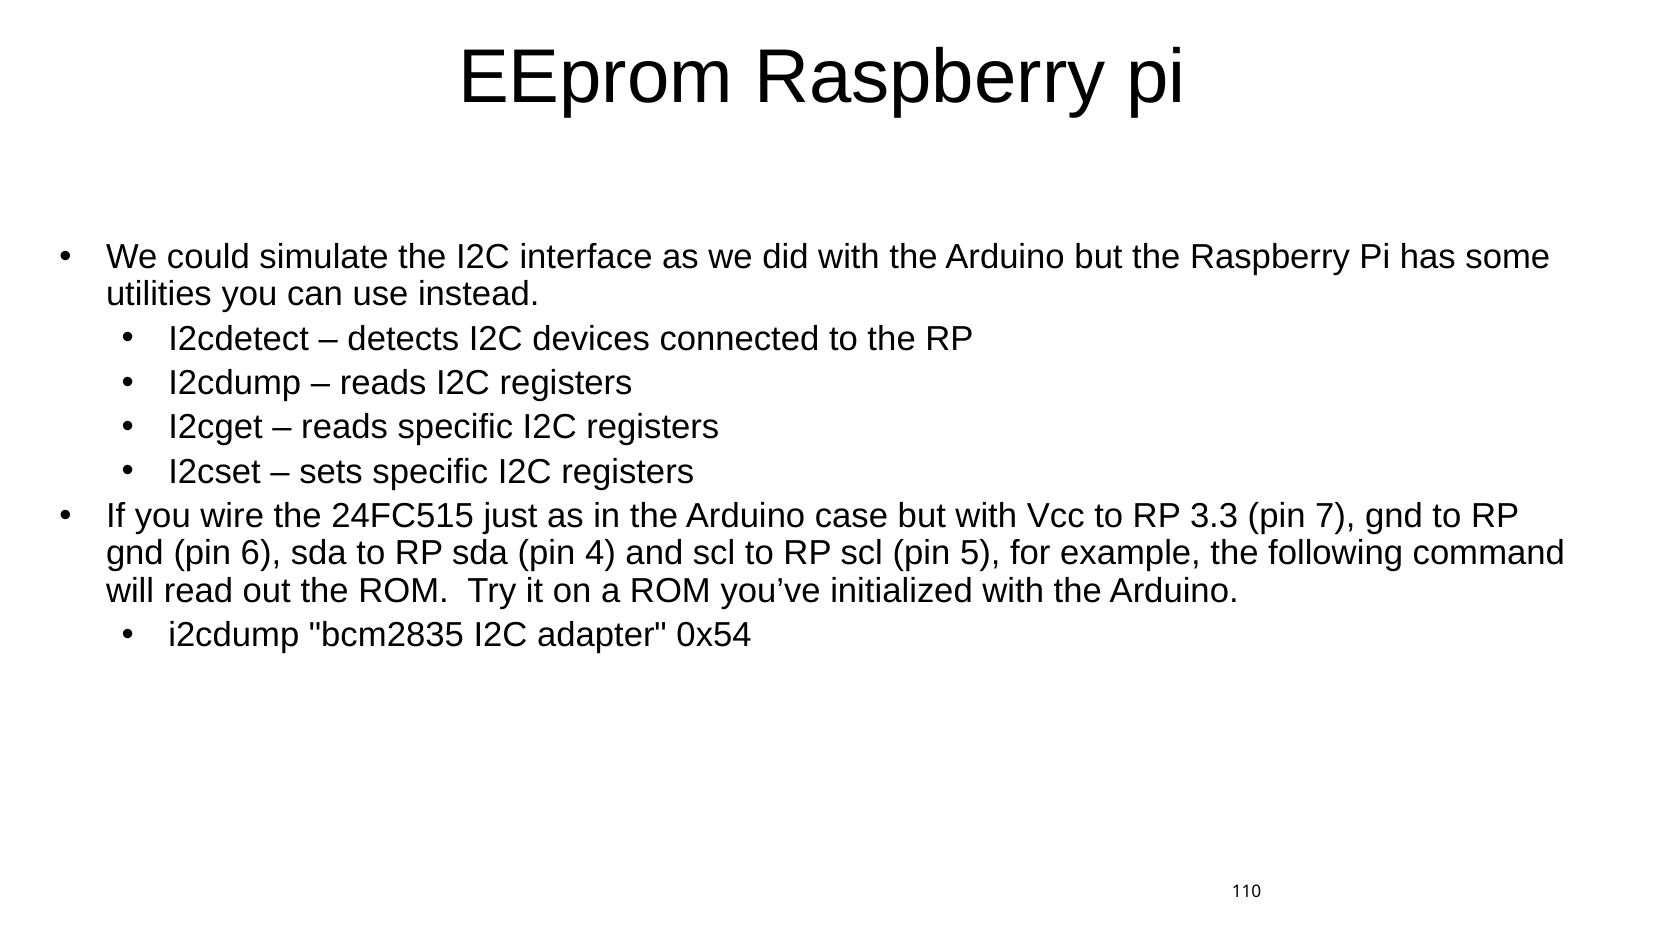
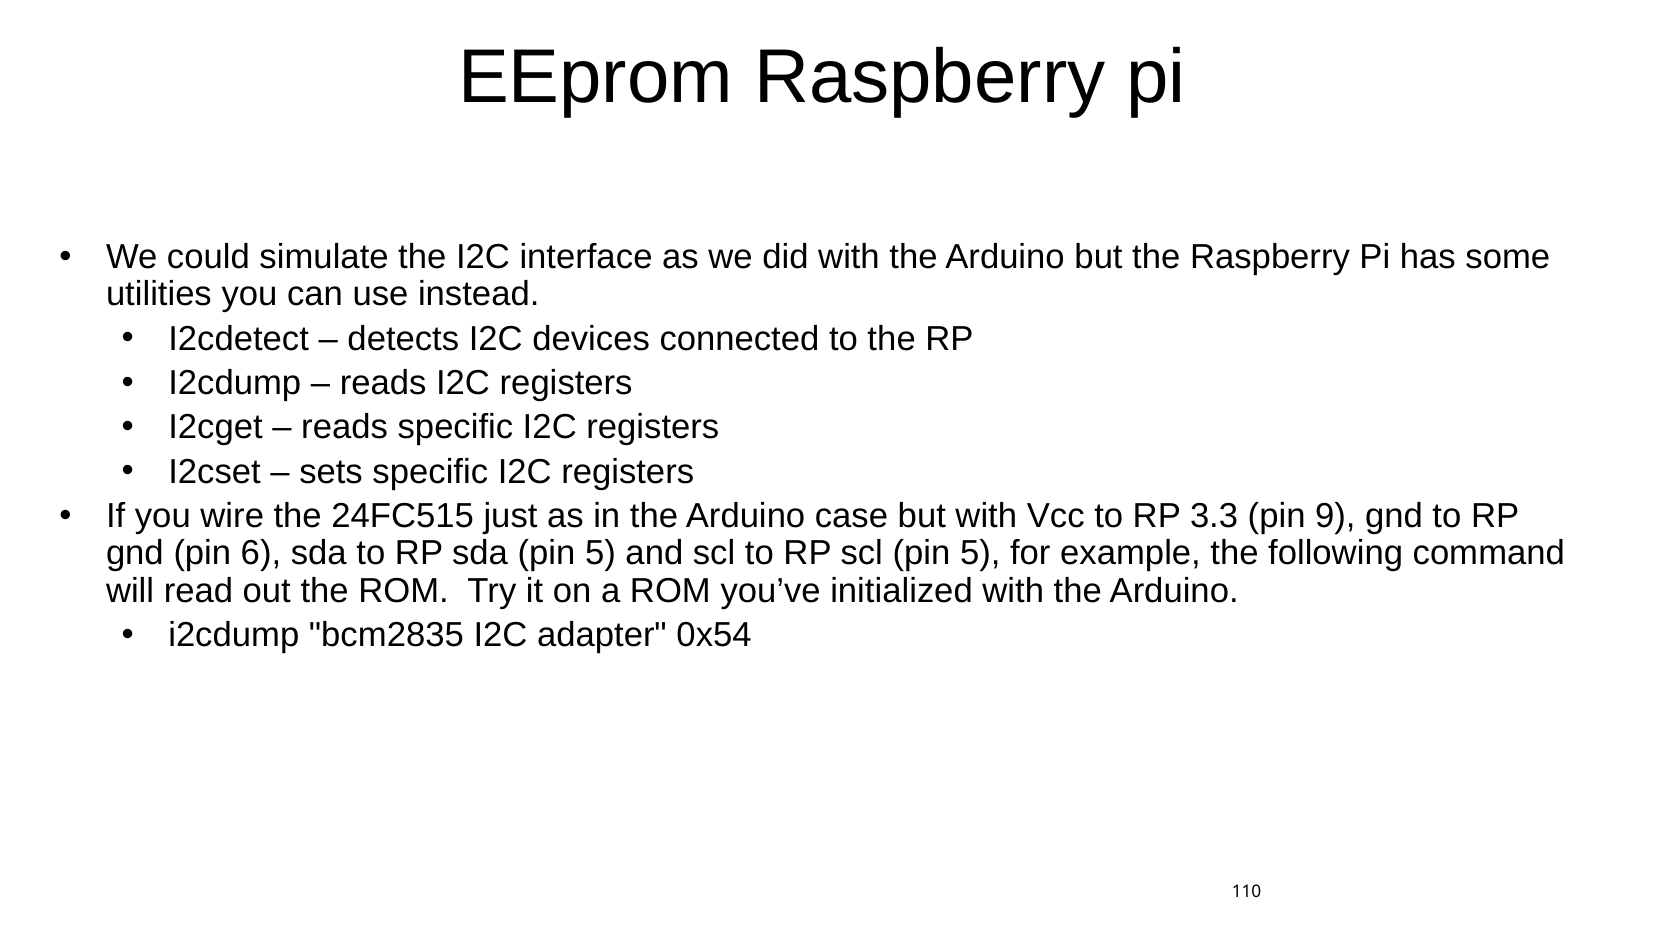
7: 7 -> 9
sda pin 4: 4 -> 5
